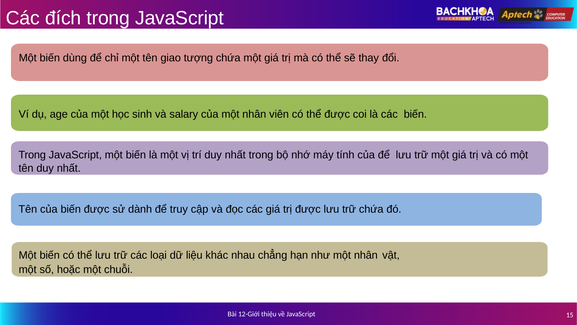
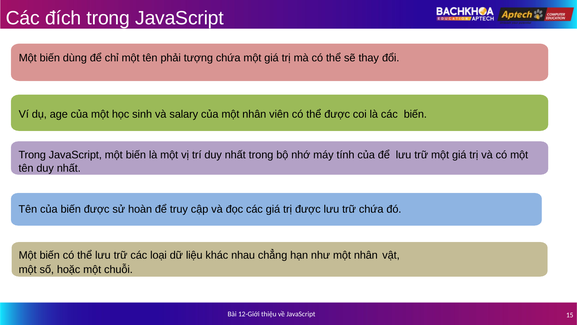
giao: giao -> phải
dành: dành -> hoàn
